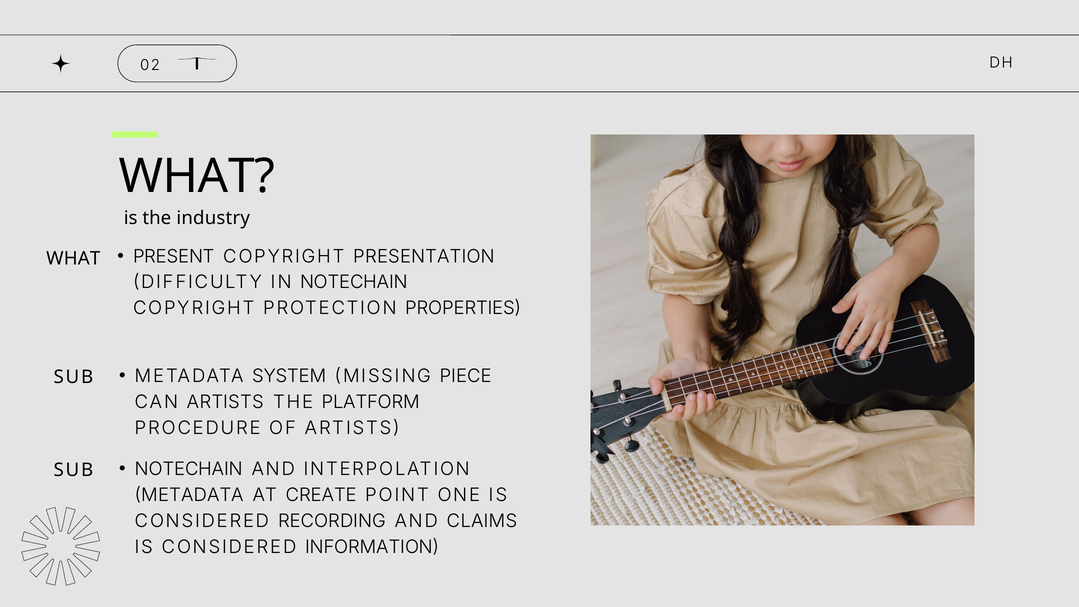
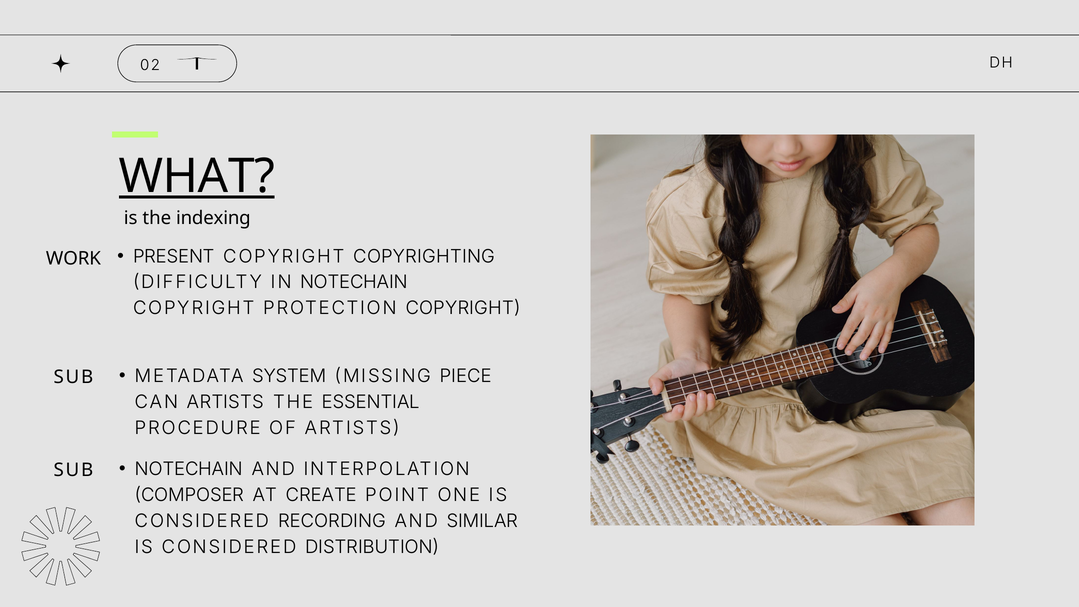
WHAT at (197, 177) underline: none -> present
industry: industry -> indexing
PRESENTATION: PRESENTATION -> COPYRIGHTING
WHAT at (73, 258): WHAT -> WORK
PROTECTION PROPERTIES: PROPERTIES -> COPYRIGHT
PLATFORM: PLATFORM -> ESSENTIAL
METADATA at (189, 495): METADATA -> COMPOSER
CLAIMS: CLAIMS -> SIMILAR
INFORMATION: INFORMATION -> DISTRIBUTION
